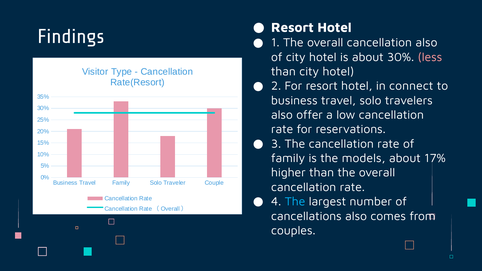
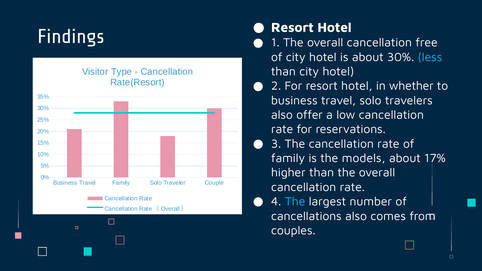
cancellation also: also -> free
less colour: pink -> light blue
connect: connect -> whether
